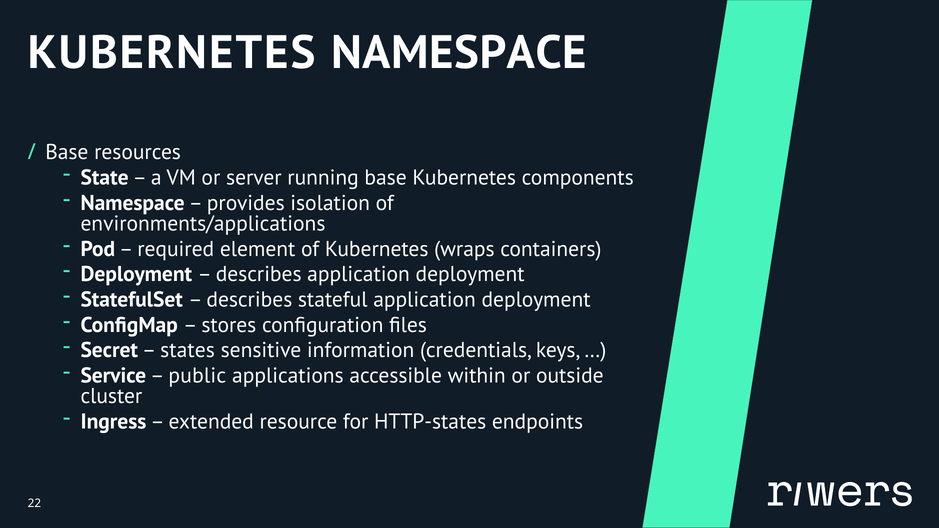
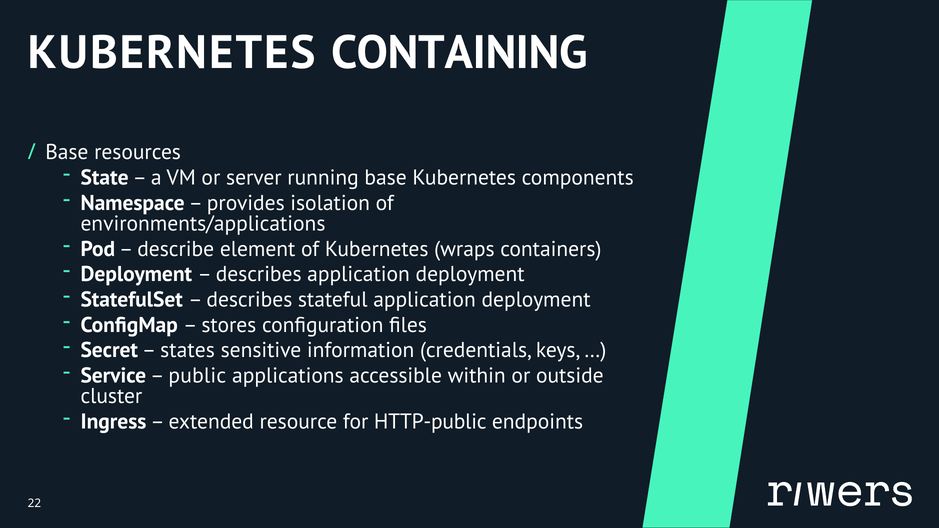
KUBERNETES NAMESPACE: NAMESPACE -> CONTAINING
required: required -> describe
HTTP-states: HTTP-states -> HTTP-public
